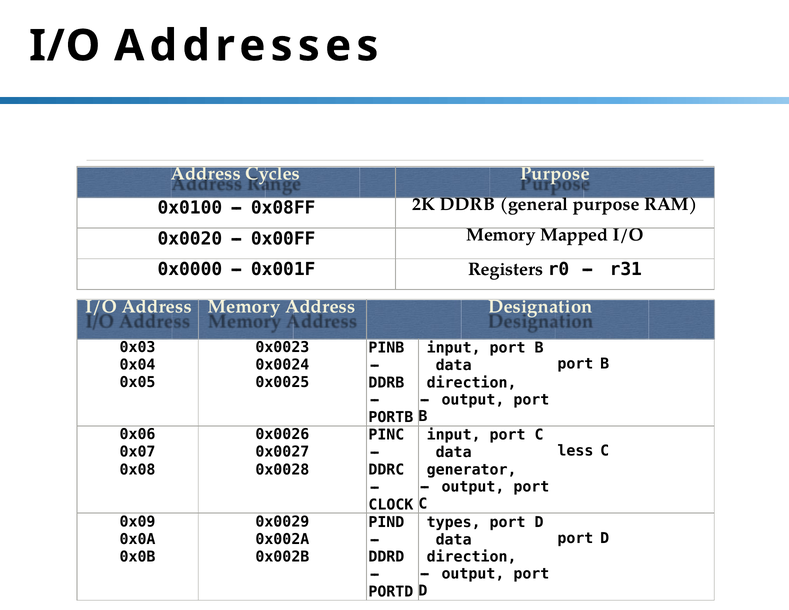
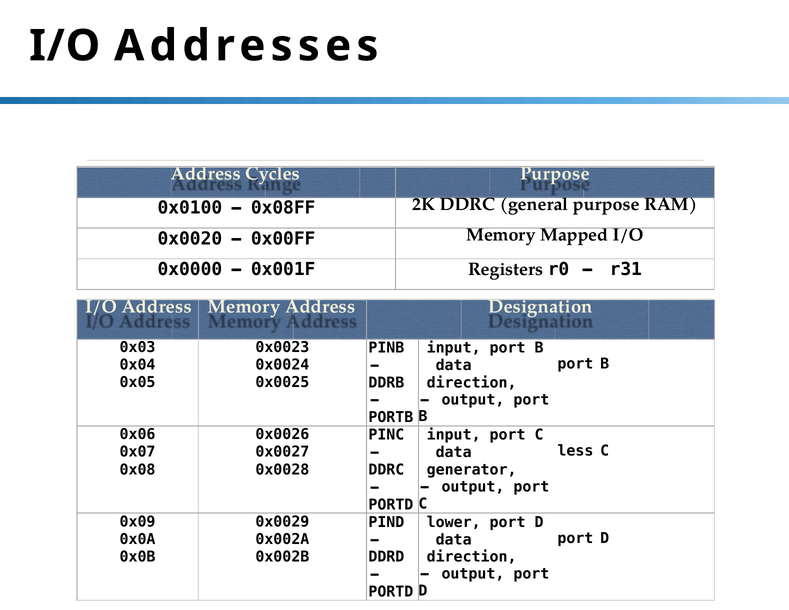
2K DDRB: DDRB -> DDRC
CLOCK at (391, 504): CLOCK -> PORTD
types: types -> lower
